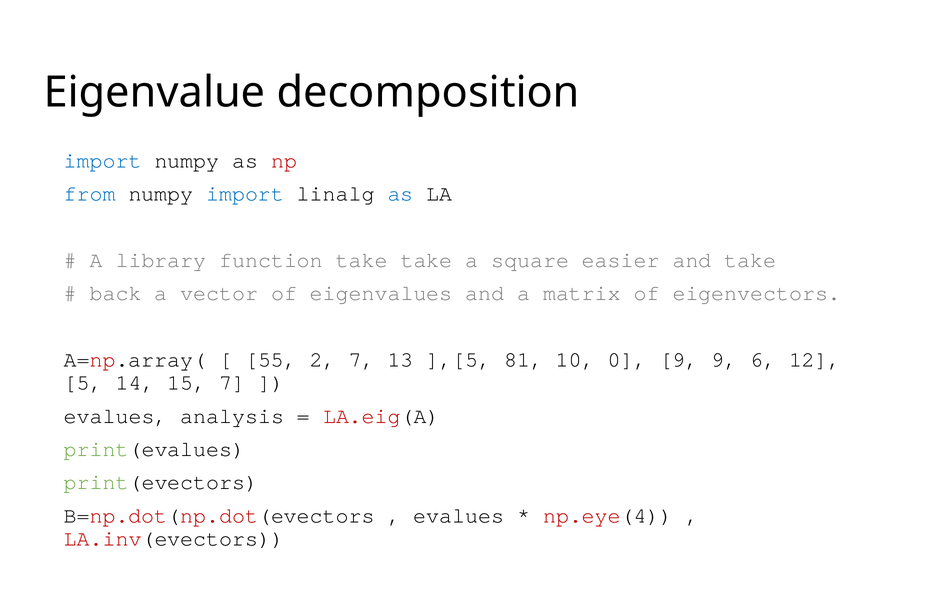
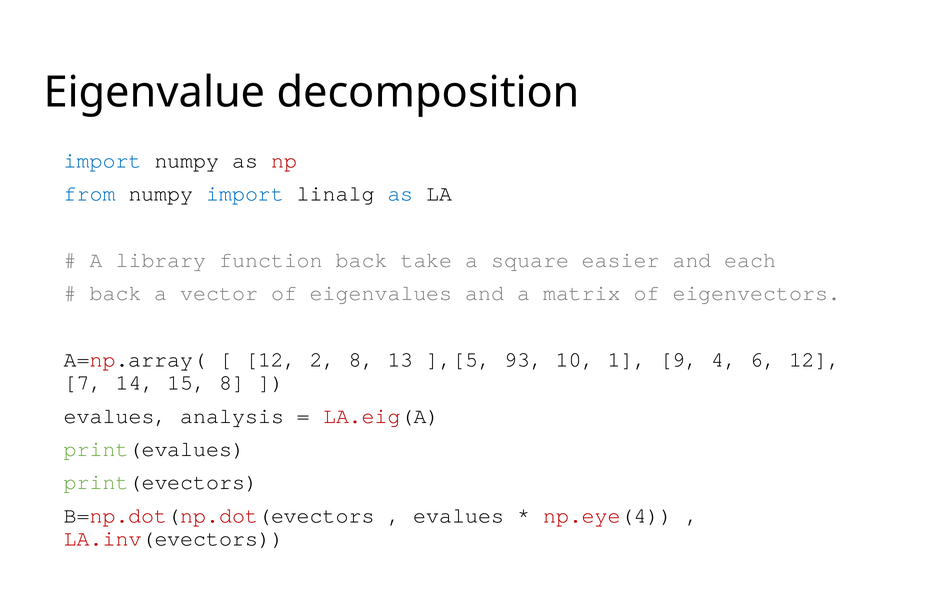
function take: take -> back
and take: take -> each
55 at (271, 360): 55 -> 12
2 7: 7 -> 8
81: 81 -> 93
0: 0 -> 1
9 9: 9 -> 4
5: 5 -> 7
15 7: 7 -> 8
